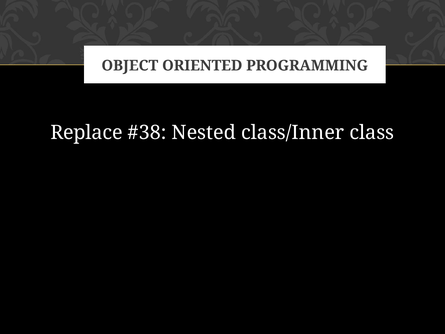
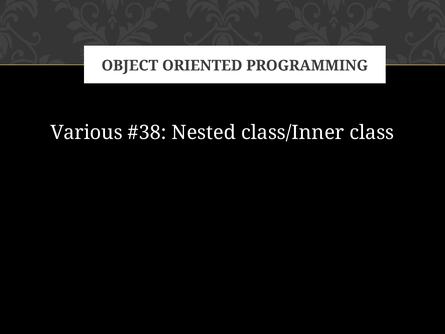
Replace: Replace -> Various
